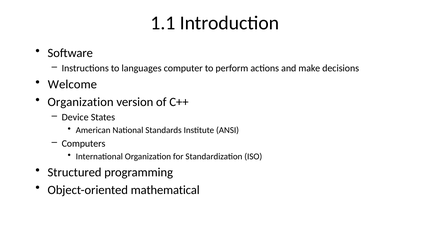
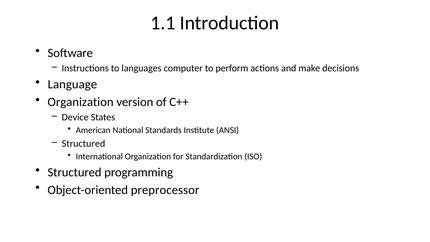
Welcome: Welcome -> Language
Computers at (84, 144): Computers -> Structured
mathematical: mathematical -> preprocessor
